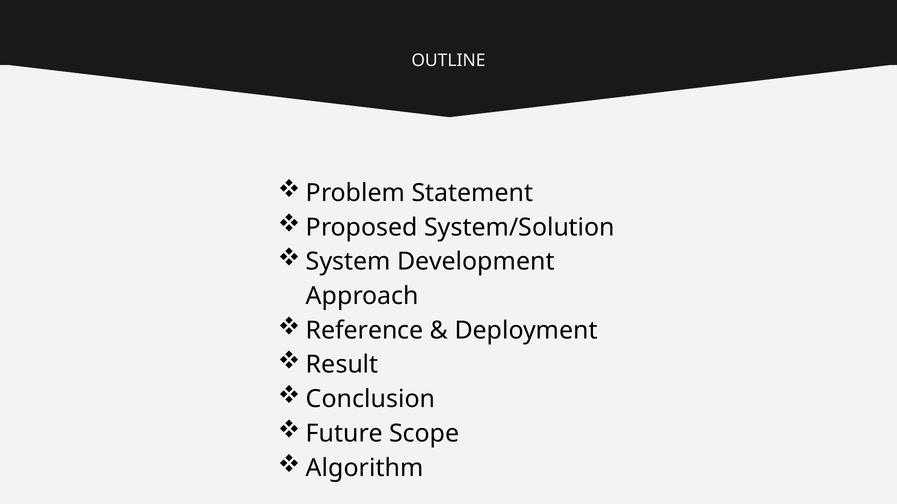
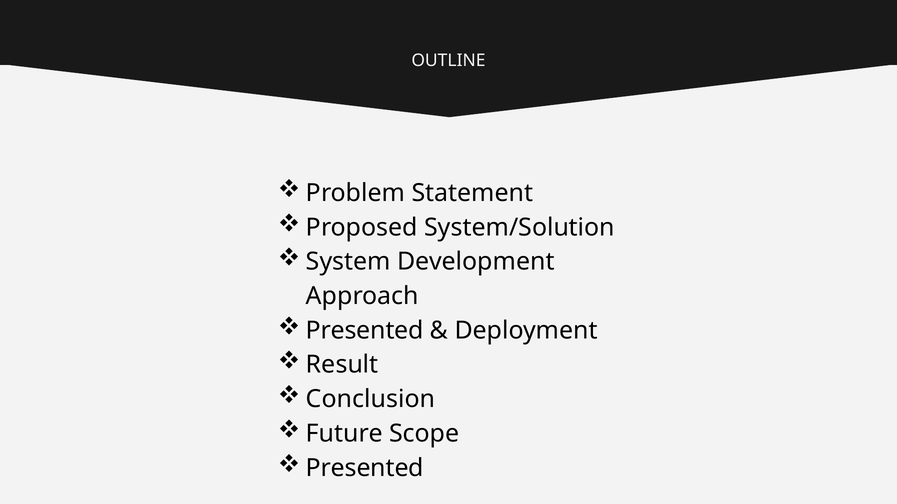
Reference at (365, 331): Reference -> Presented
Algorithm at (365, 468): Algorithm -> Presented
